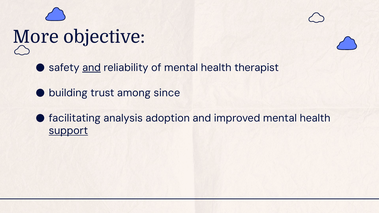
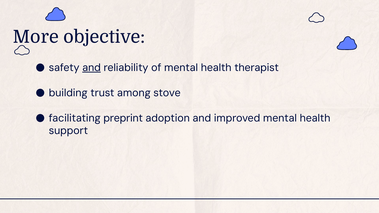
since: since -> stove
analysis: analysis -> preprint
support underline: present -> none
